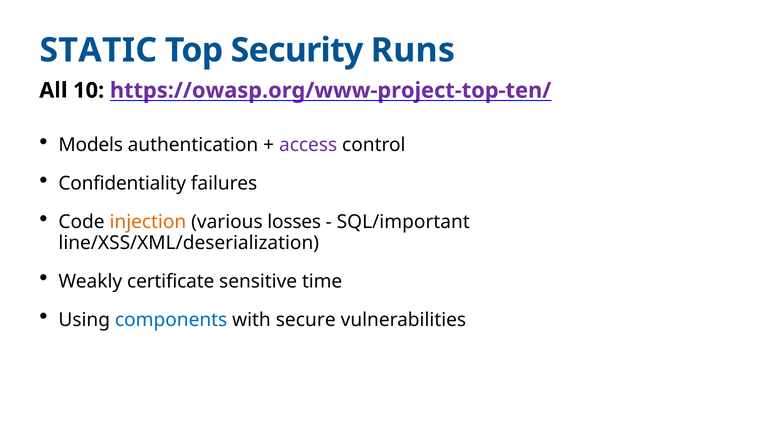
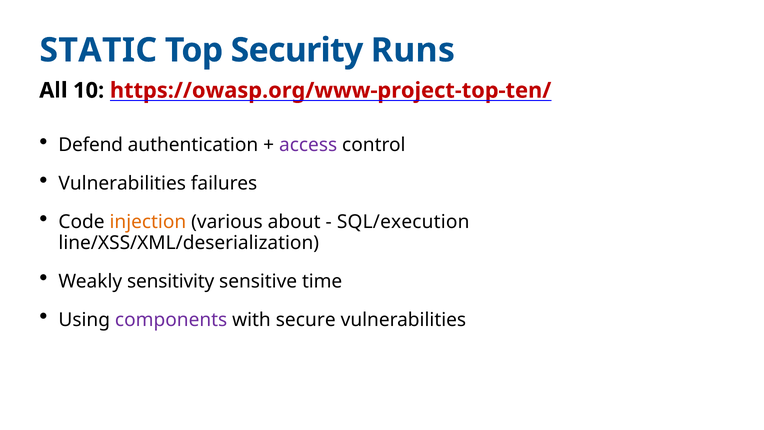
https://owasp.org/www-project-top-ten/ colour: purple -> red
Models: Models -> Defend
Confidentiality at (122, 183): Confidentiality -> Vulnerabilities
losses: losses -> about
SQL/important: SQL/important -> SQL/execution
certificate: certificate -> sensitivity
components colour: blue -> purple
